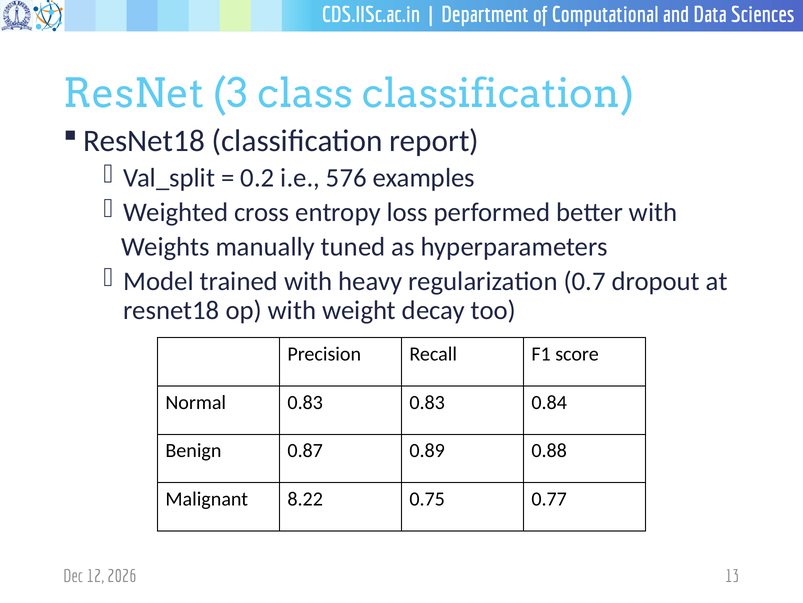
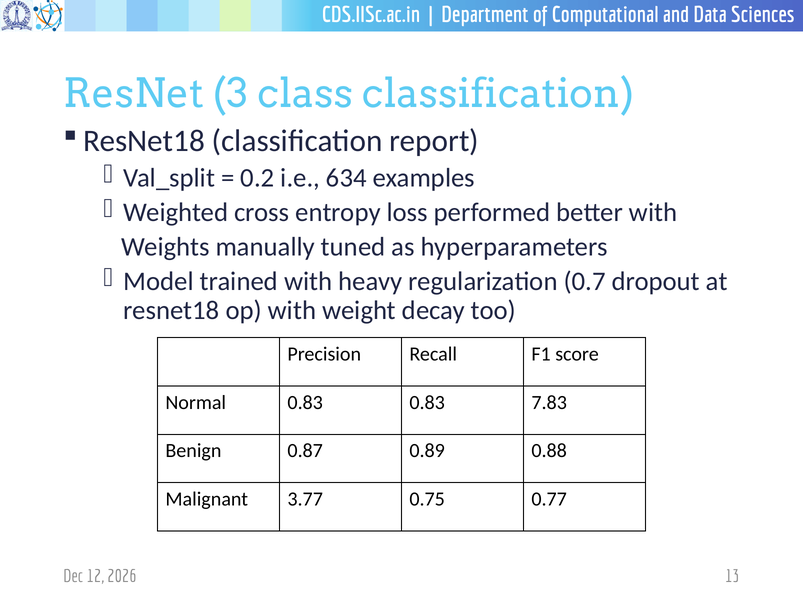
576: 576 -> 634
0.84: 0.84 -> 7.83
8.22: 8.22 -> 3.77
